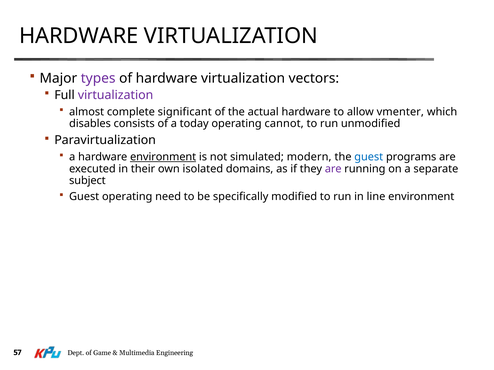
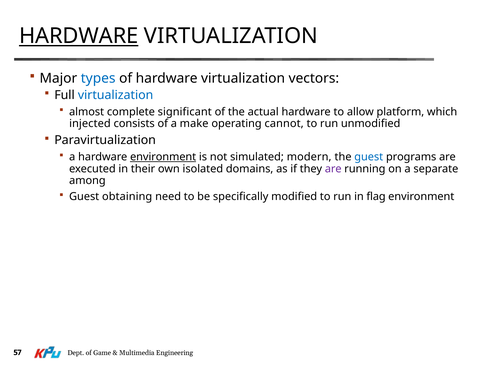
HARDWARE at (79, 36) underline: none -> present
types colour: purple -> blue
virtualization at (116, 95) colour: purple -> blue
vmenter: vmenter -> platform
disables: disables -> injected
today: today -> make
subject: subject -> among
Guest operating: operating -> obtaining
line: line -> flag
